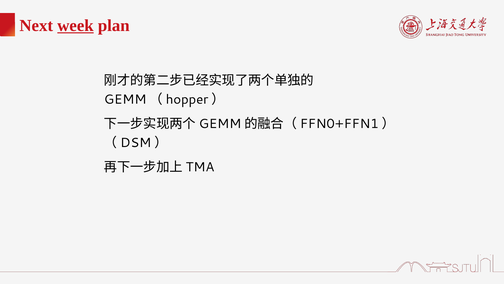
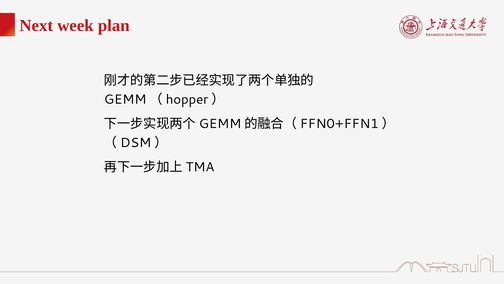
week underline: present -> none
